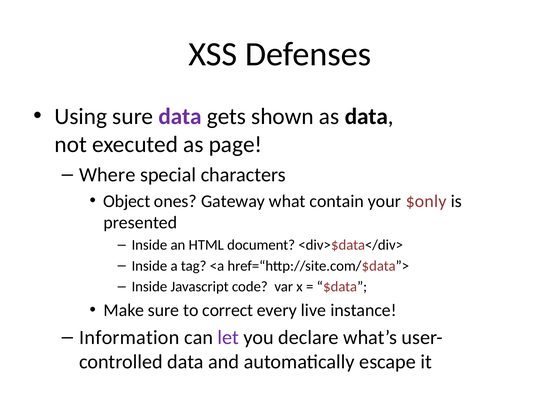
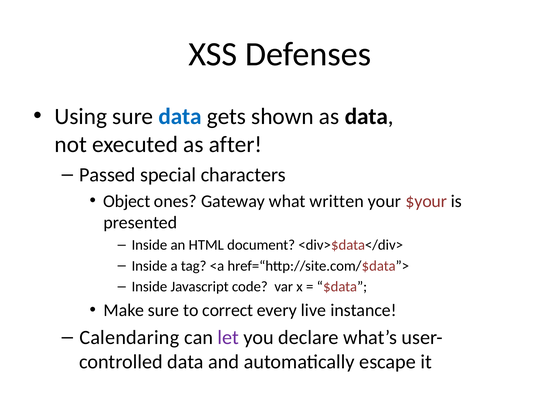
data at (180, 116) colour: purple -> blue
page: page -> after
Where: Where -> Passed
contain: contain -> written
$only: $only -> $your
Information: Information -> Calendaring
